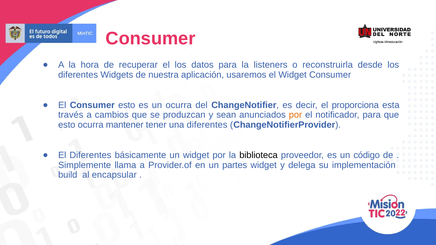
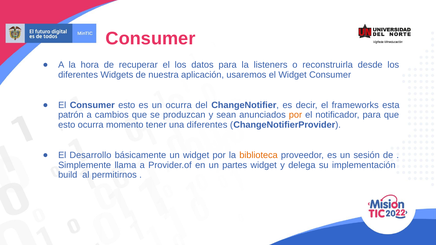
proporciona: proporciona -> frameworks
través: través -> patrón
mantener: mantener -> momento
El Diferentes: Diferentes -> Desarrollo
biblioteca colour: black -> orange
código: código -> sesión
encapsular: encapsular -> permitirnos
